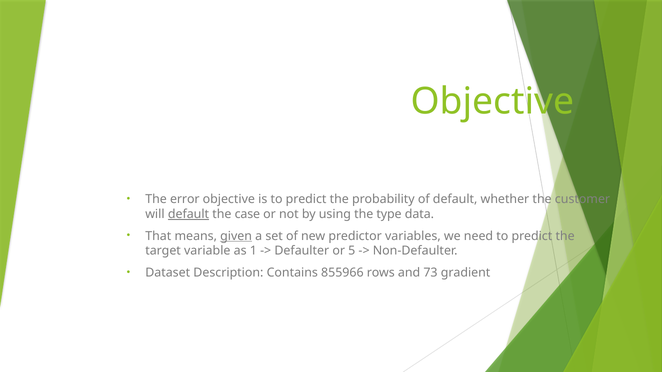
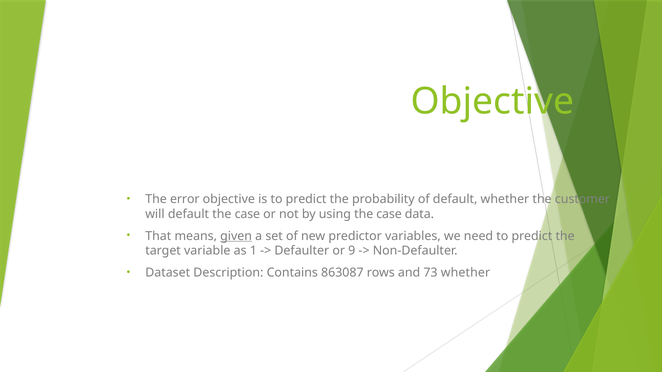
default at (188, 214) underline: present -> none
using the type: type -> case
5: 5 -> 9
855966: 855966 -> 863087
73 gradient: gradient -> whether
